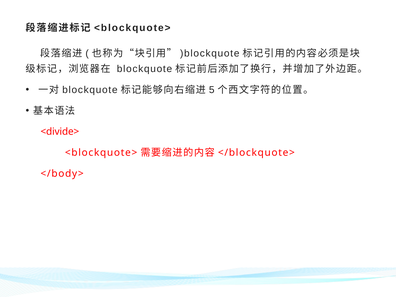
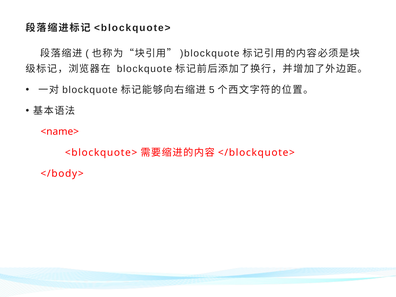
<divide>: <divide> -> <name>
